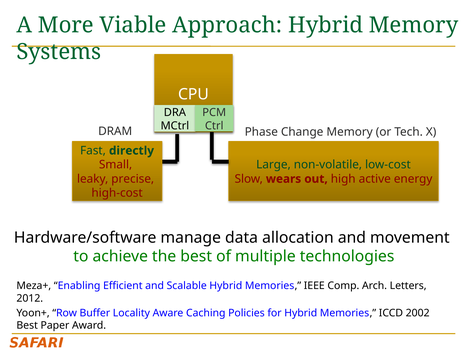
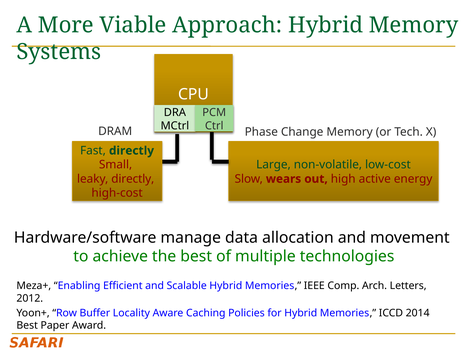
leaky precise: precise -> directly
2002: 2002 -> 2014
